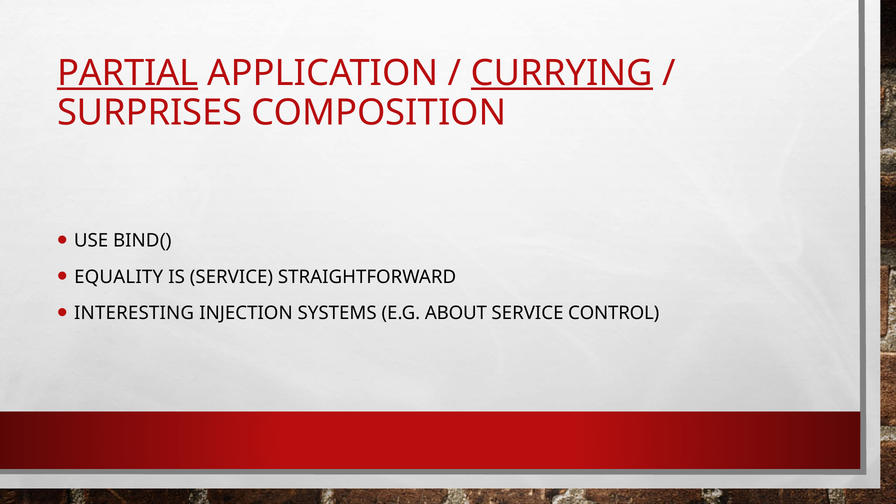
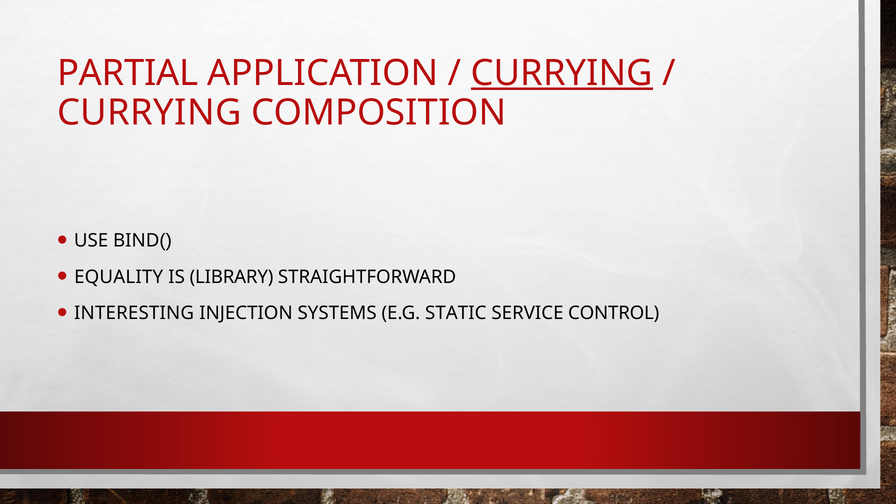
PARTIAL underline: present -> none
SURPRISES at (150, 112): SURPRISES -> CURRYING
IS SERVICE: SERVICE -> LIBRARY
ABOUT: ABOUT -> STATIC
